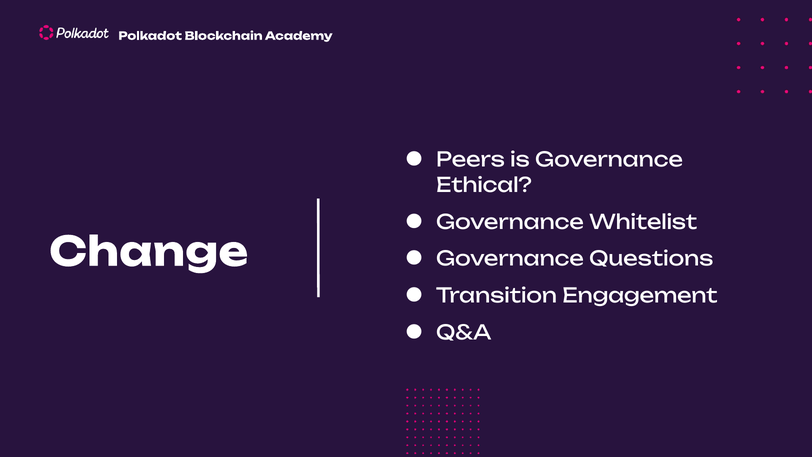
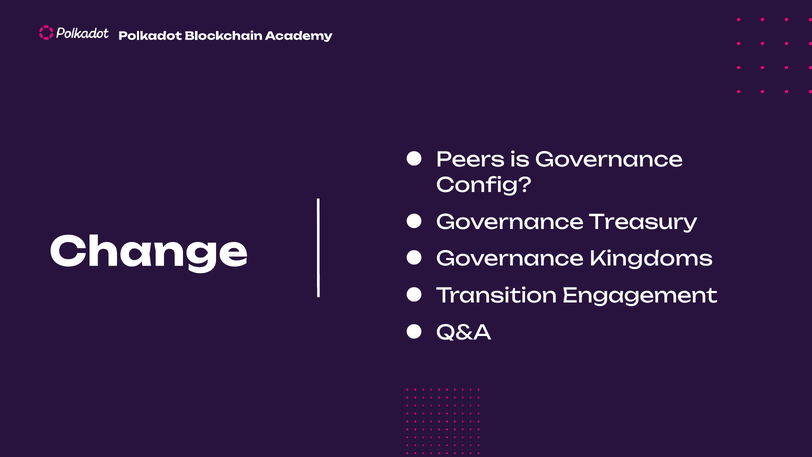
Ethical: Ethical -> Config
Whitelist: Whitelist -> Treasury
Questions: Questions -> Kingdoms
